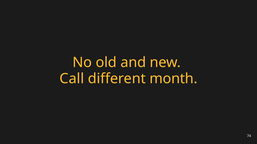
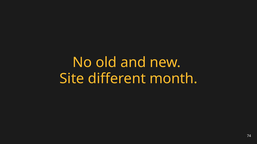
Call: Call -> Site
